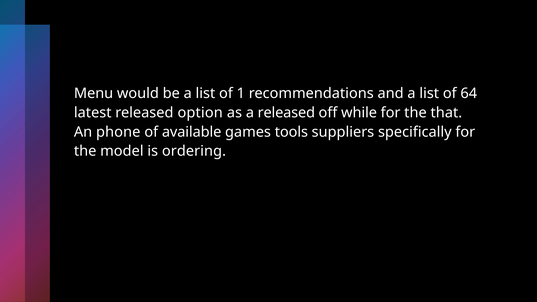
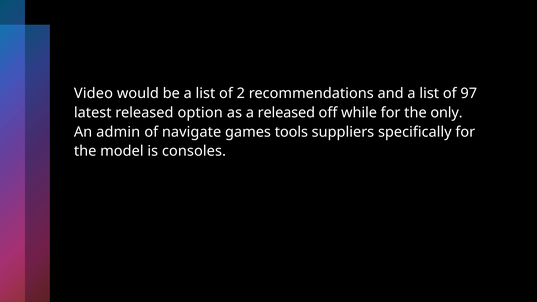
Menu: Menu -> Video
1: 1 -> 2
64: 64 -> 97
that: that -> only
phone: phone -> admin
available: available -> navigate
ordering: ordering -> consoles
